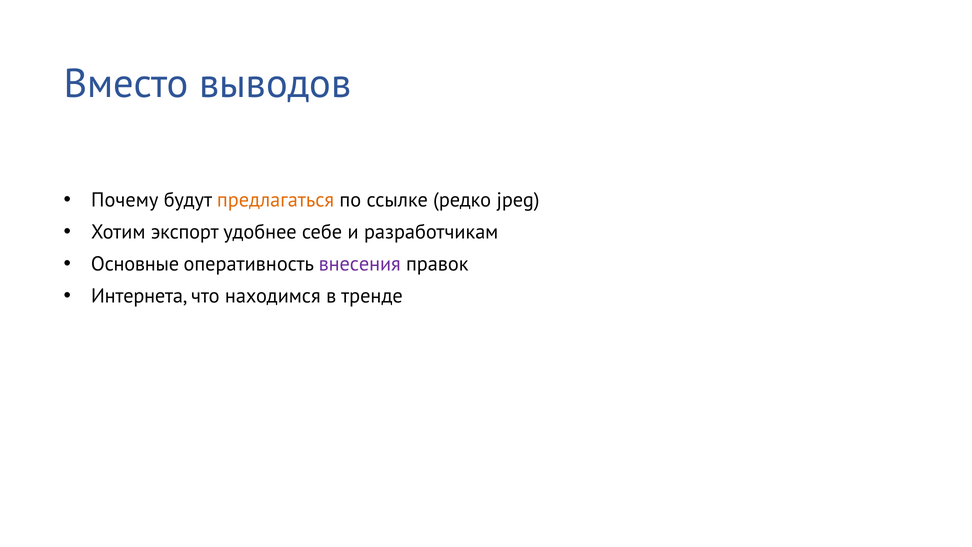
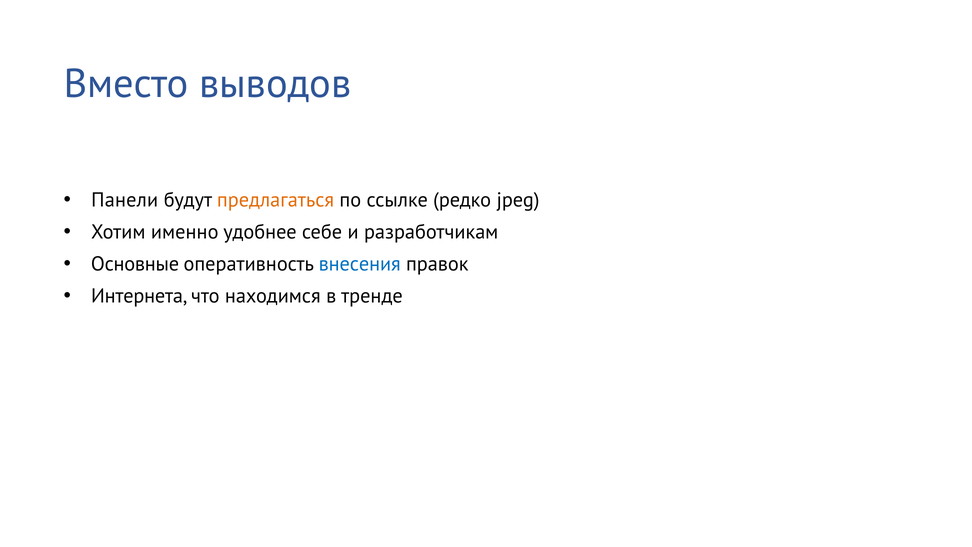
Почему: Почему -> Панели
экспорт: экспорт -> именно
внесения colour: purple -> blue
